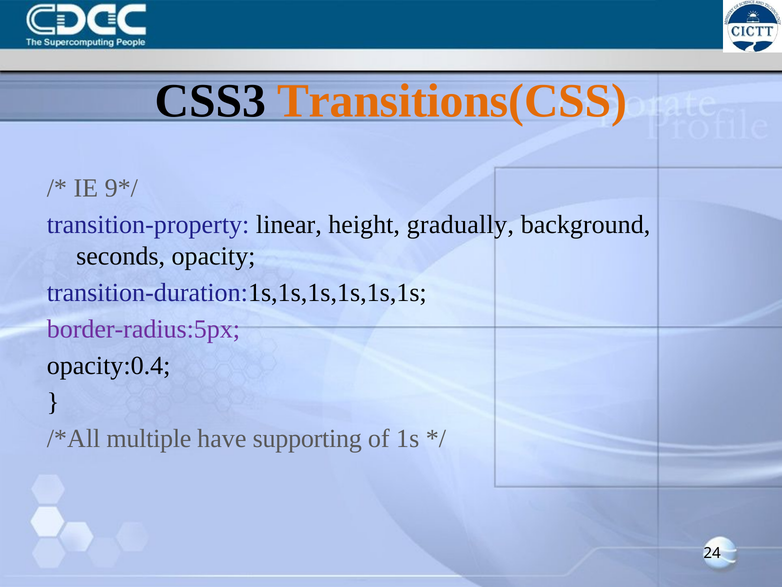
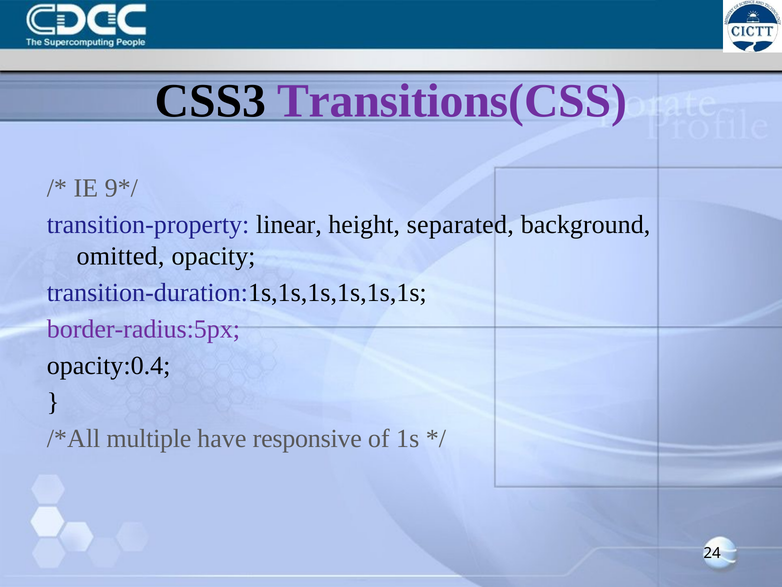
Transitions(CSS colour: orange -> purple
gradually: gradually -> separated
seconds: seconds -> omitted
supporting: supporting -> responsive
